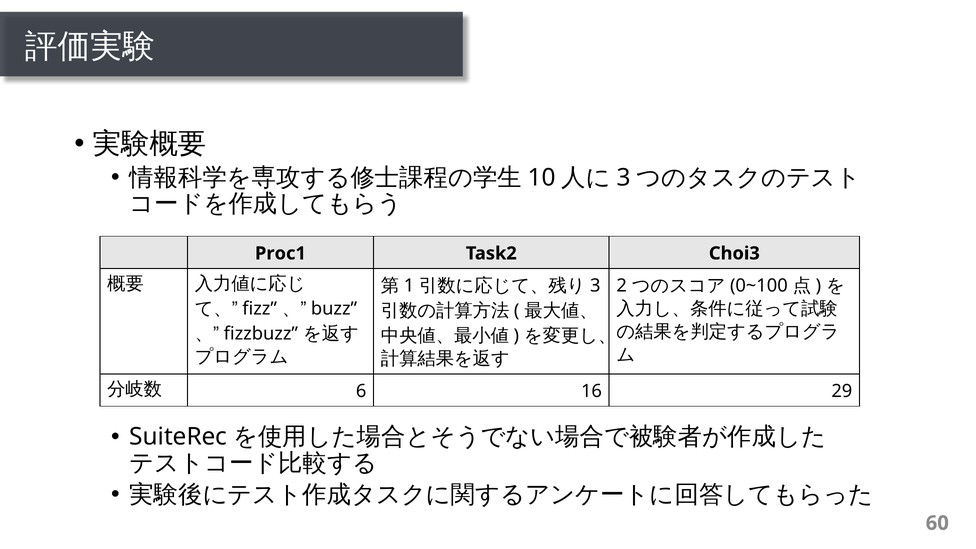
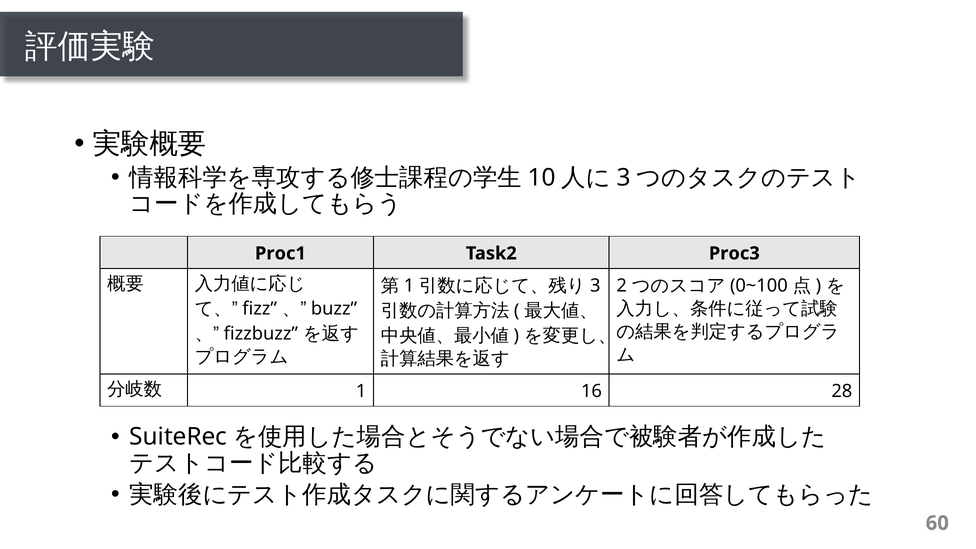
Choi3: Choi3 -> Proc3
6 at (361, 391): 6 -> 1
29: 29 -> 28
